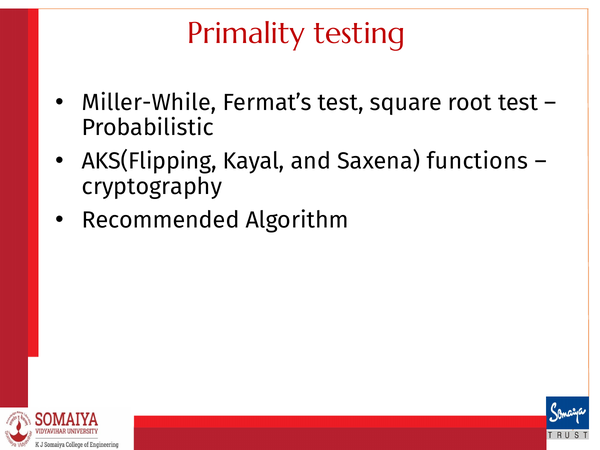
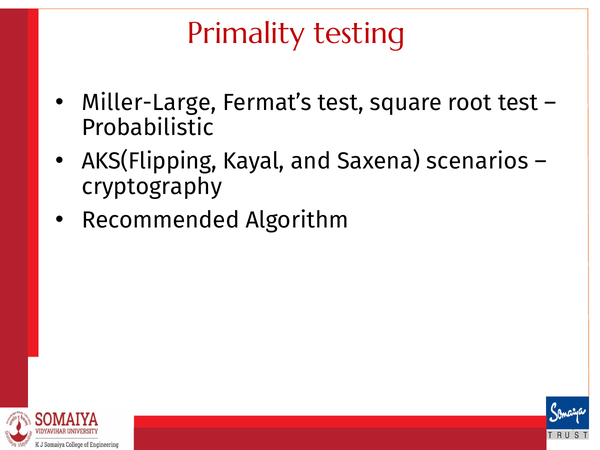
Miller-While: Miller-While -> Miller-Large
functions: functions -> scenarios
